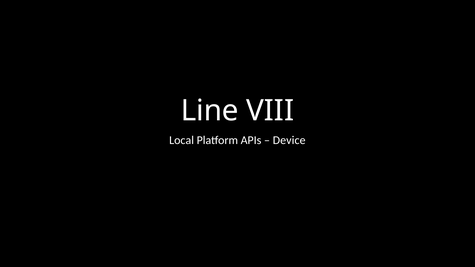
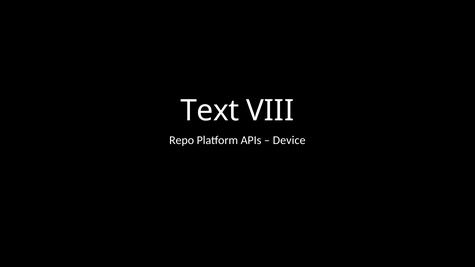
Line: Line -> Text
Local: Local -> Repo
